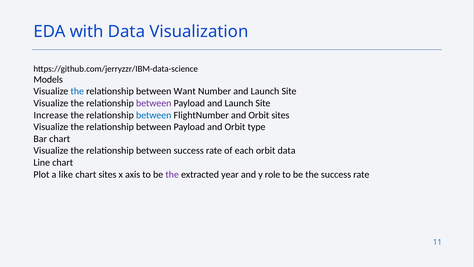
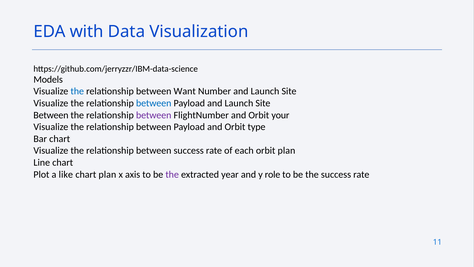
between at (154, 103) colour: purple -> blue
Increase at (51, 115): Increase -> Between
between at (154, 115) colour: blue -> purple
Orbit sites: sites -> your
orbit data: data -> plan
chart sites: sites -> plan
